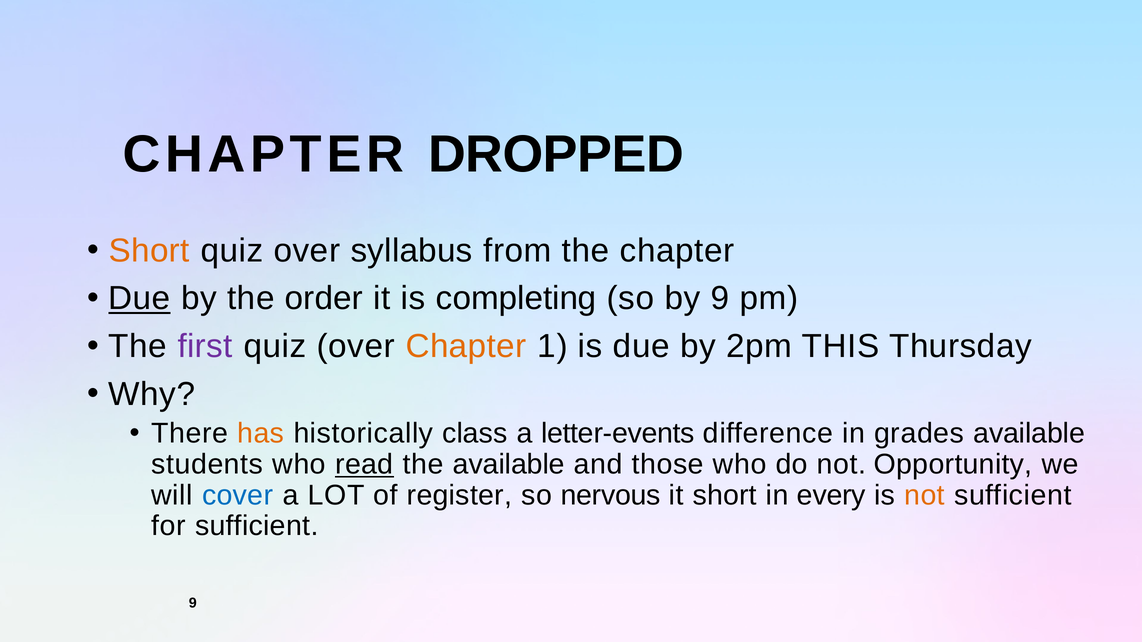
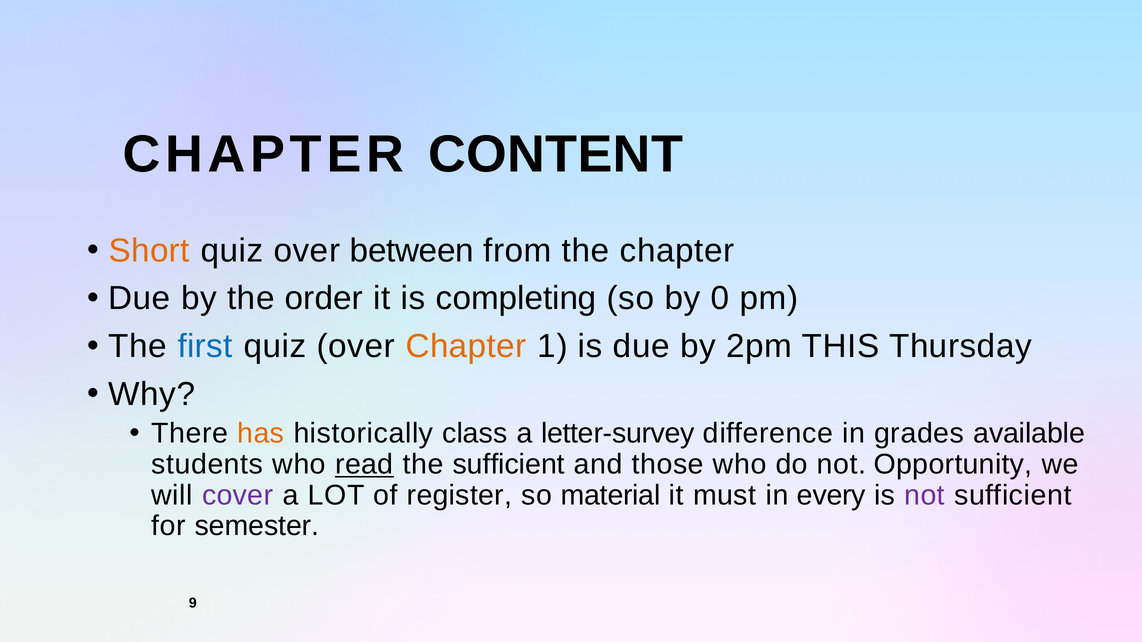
DROPPED: DROPPED -> CONTENT
syllabus: syllabus -> between
Due at (139, 299) underline: present -> none
by 9: 9 -> 0
first colour: purple -> blue
letter-events: letter-events -> letter-survey
the available: available -> sufficient
cover colour: blue -> purple
nervous: nervous -> material
it short: short -> must
not at (925, 495) colour: orange -> purple
for sufficient: sufficient -> semester
